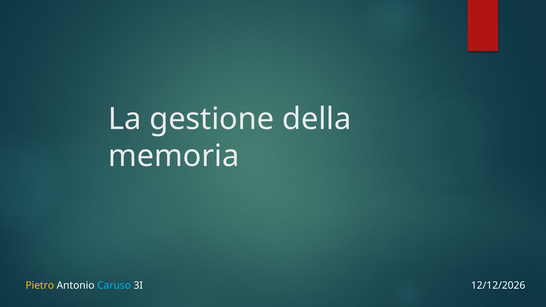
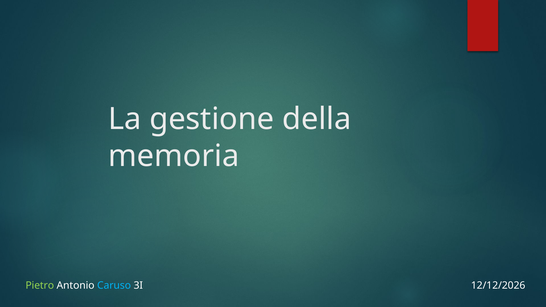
Pietro colour: yellow -> light green
